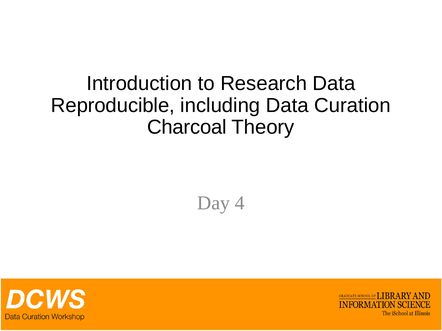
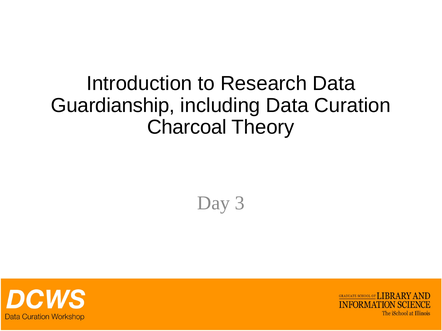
Reproducible: Reproducible -> Guardianship
4: 4 -> 3
